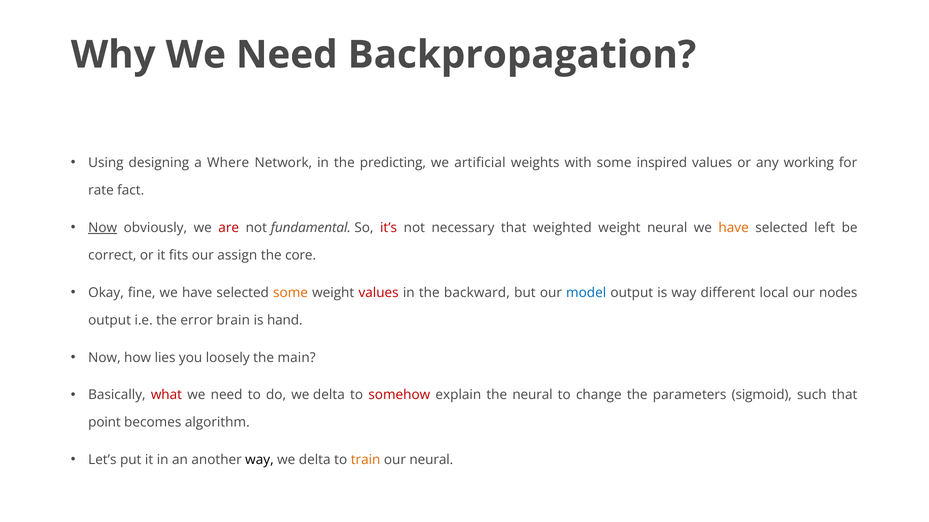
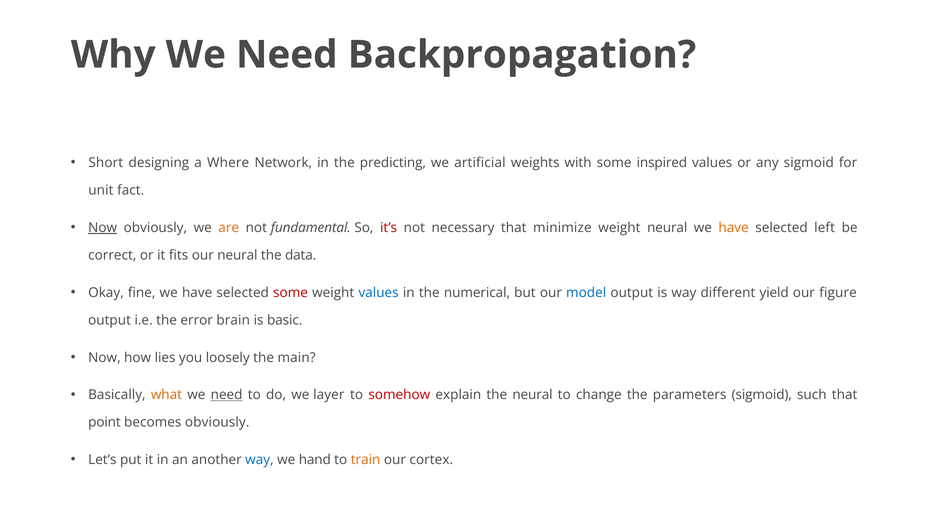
Using: Using -> Short
any working: working -> sigmoid
rate: rate -> unit
are colour: red -> orange
weighted: weighted -> minimize
our assign: assign -> neural
core: core -> data
some at (291, 293) colour: orange -> red
values at (379, 293) colour: red -> blue
backward: backward -> numerical
local: local -> yield
nodes: nodes -> figure
hand: hand -> basic
what colour: red -> orange
need at (227, 395) underline: none -> present
do we delta: delta -> layer
becomes algorithm: algorithm -> obviously
way at (259, 460) colour: black -> blue
delta at (315, 460): delta -> hand
our neural: neural -> cortex
